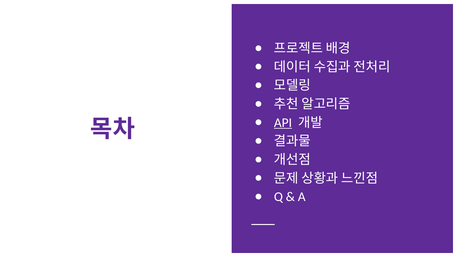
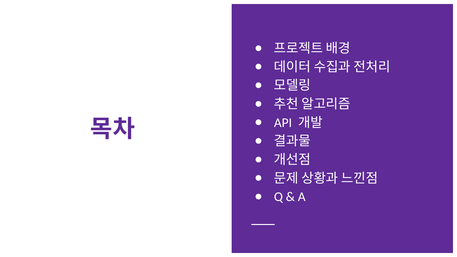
API underline: present -> none
